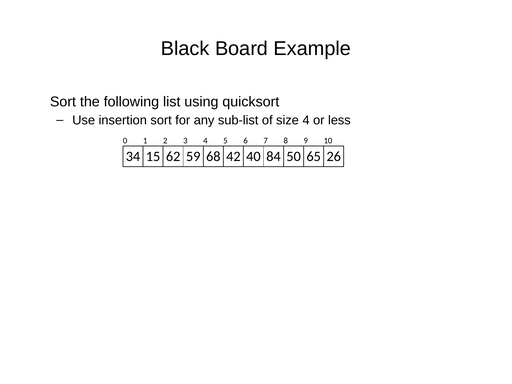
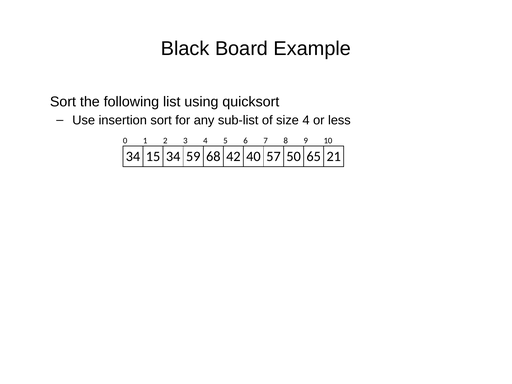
15 62: 62 -> 34
84: 84 -> 57
26: 26 -> 21
